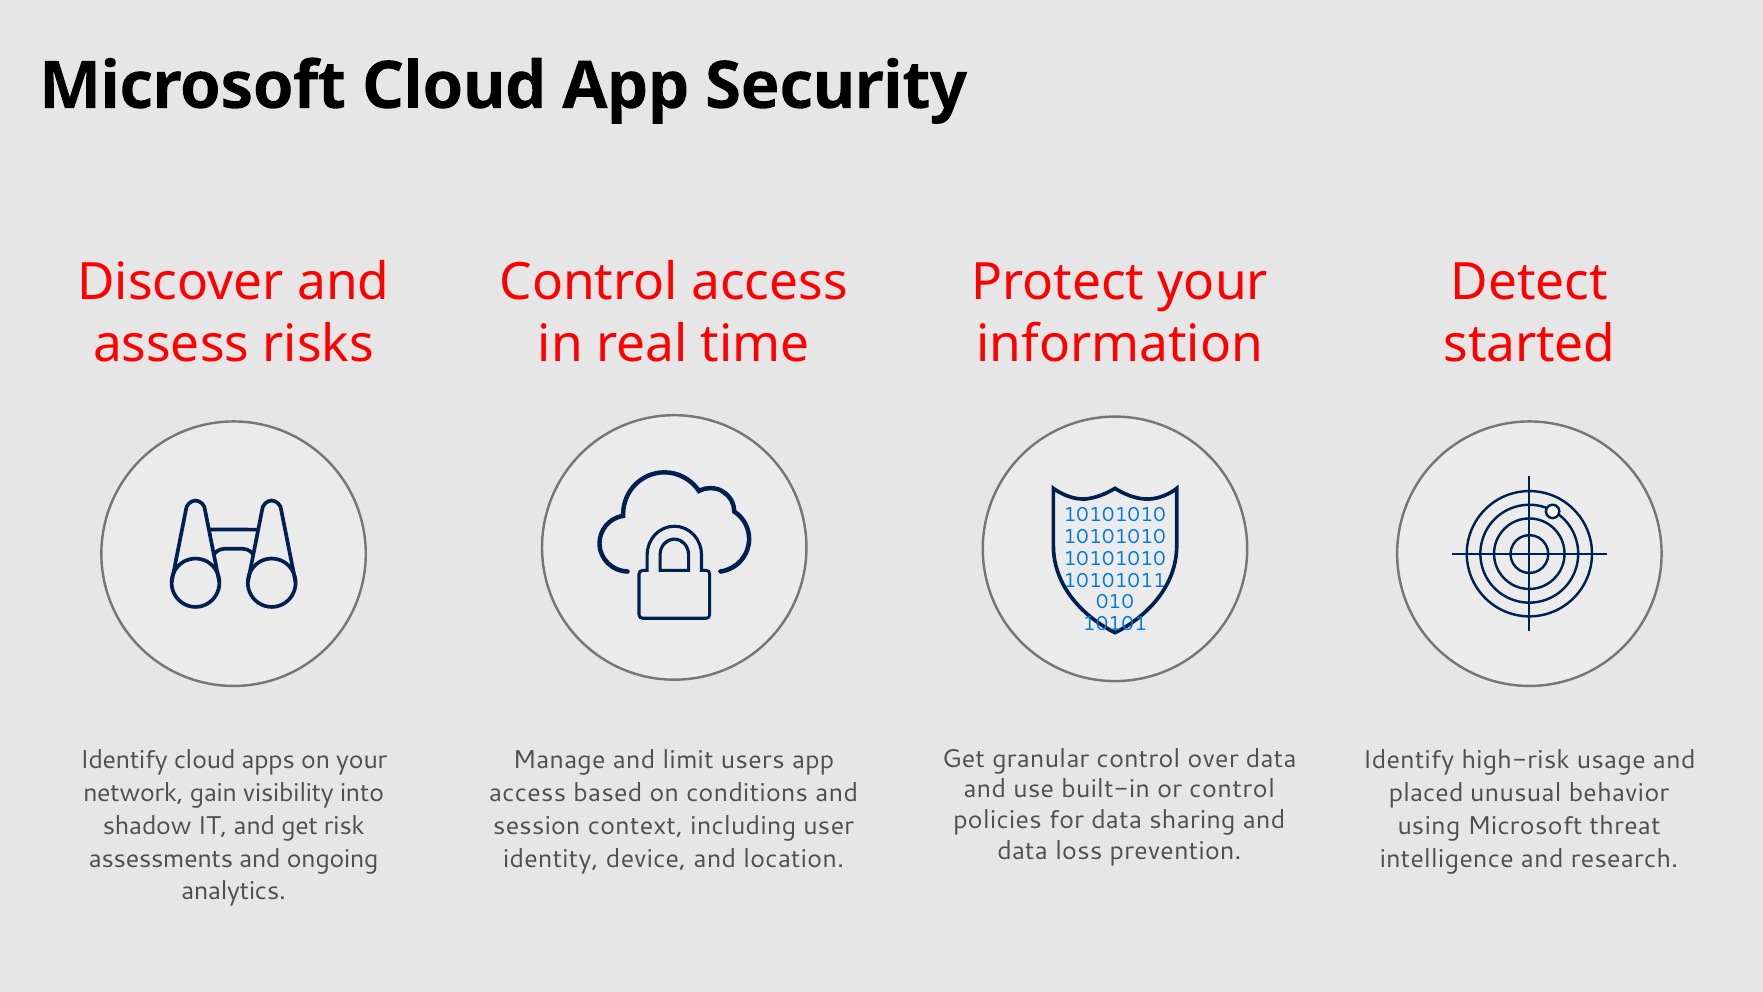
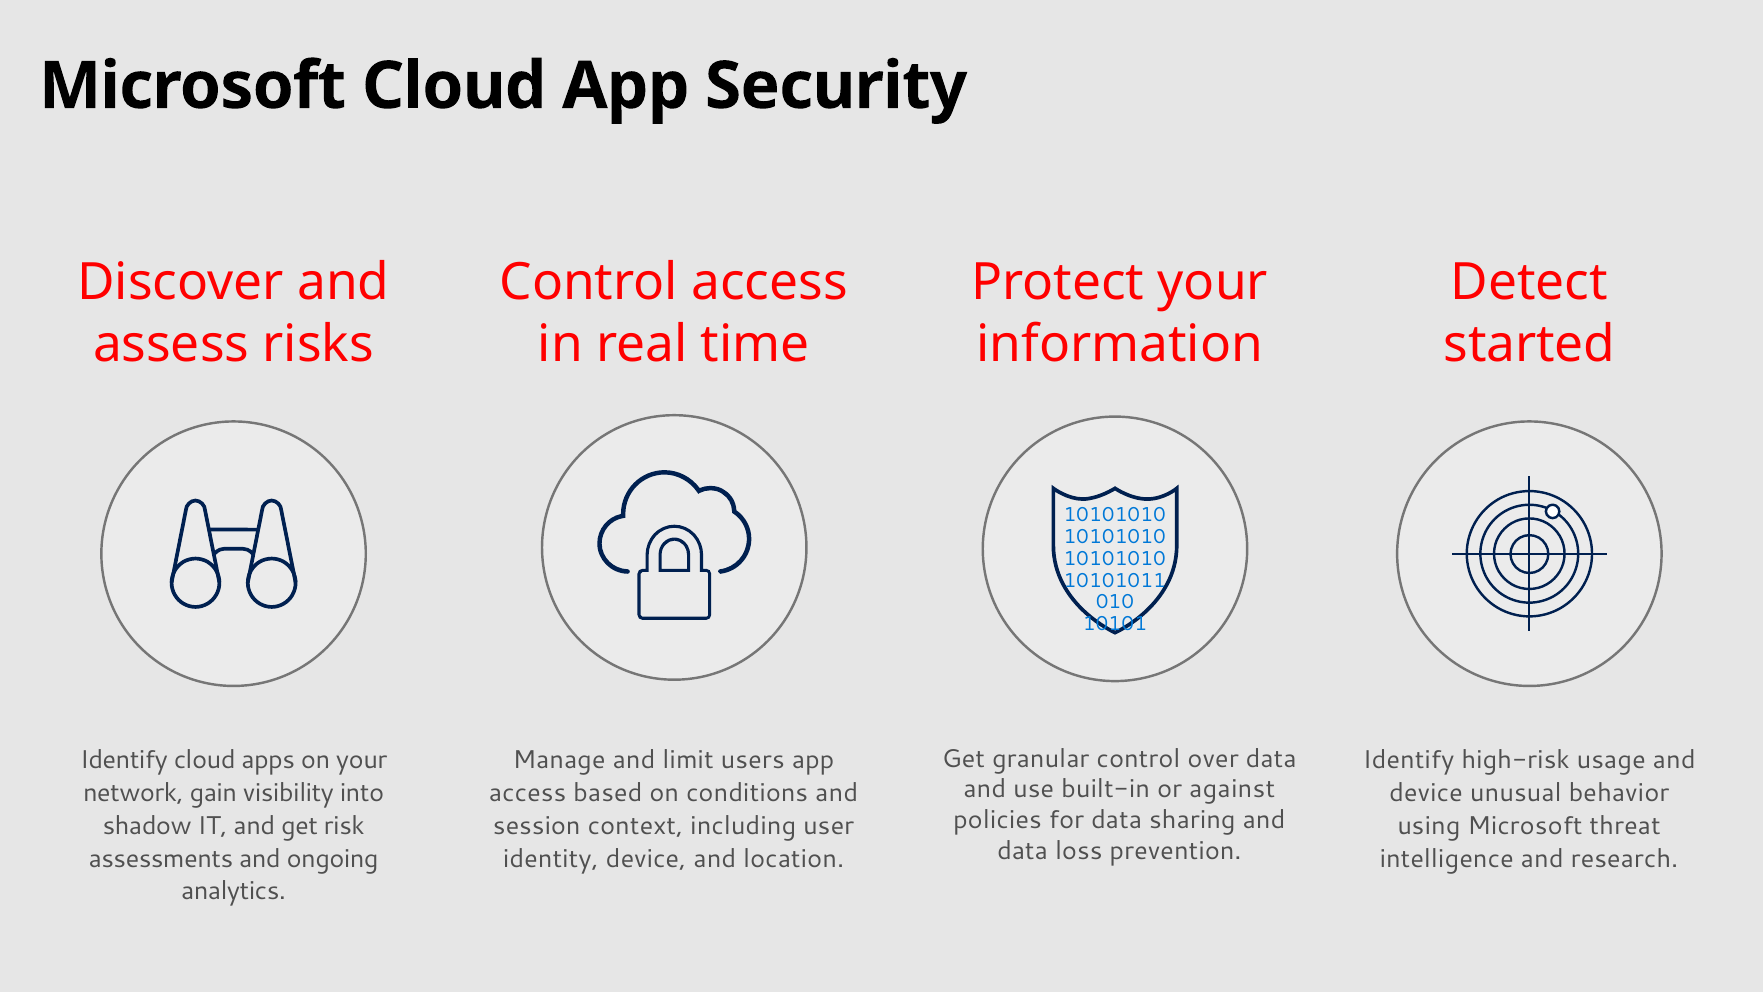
or control: control -> against
placed at (1426, 793): placed -> device
